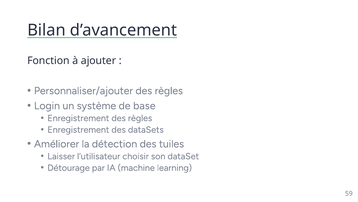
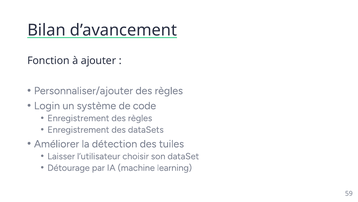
base: base -> code
